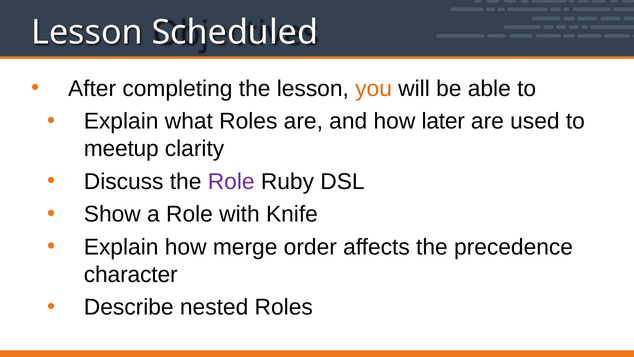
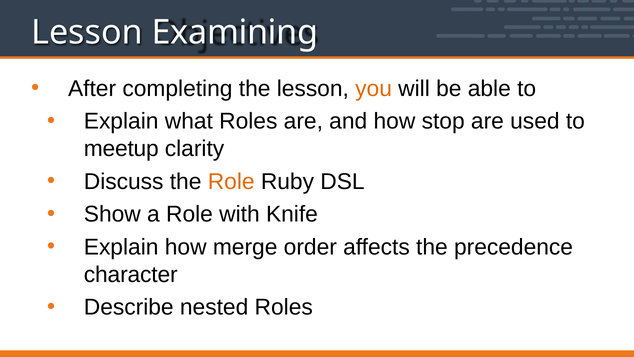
Scheduled: Scheduled -> Examining
later: later -> stop
Role at (231, 181) colour: purple -> orange
